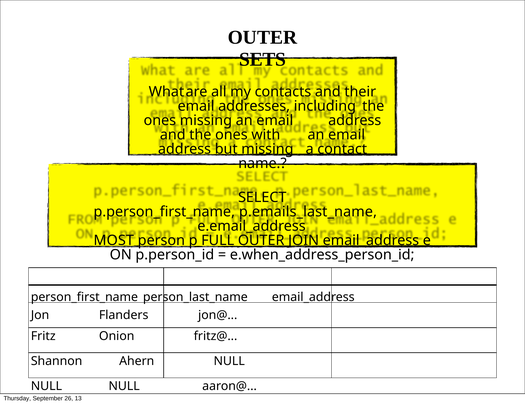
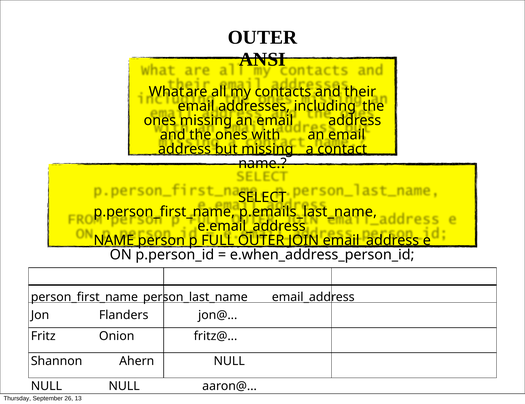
SETS: SETS -> ANSI
MOST at (114, 240): MOST -> NAME
